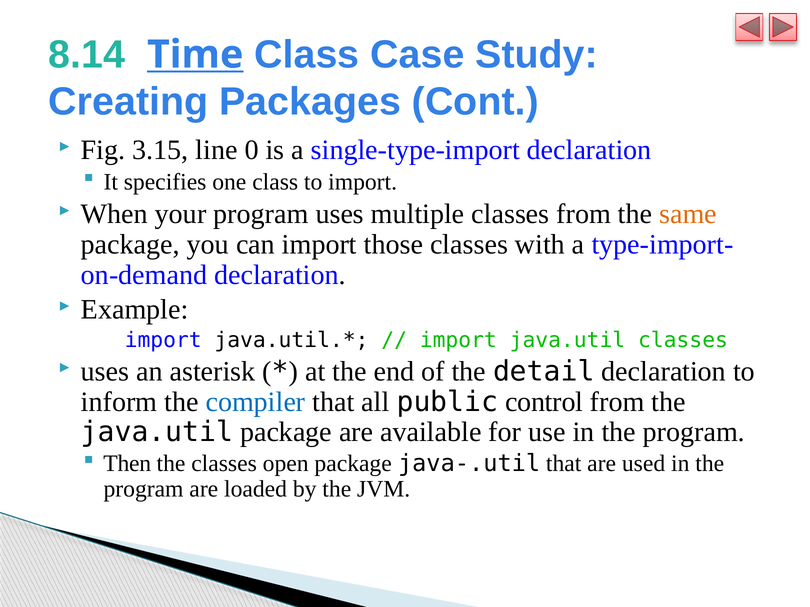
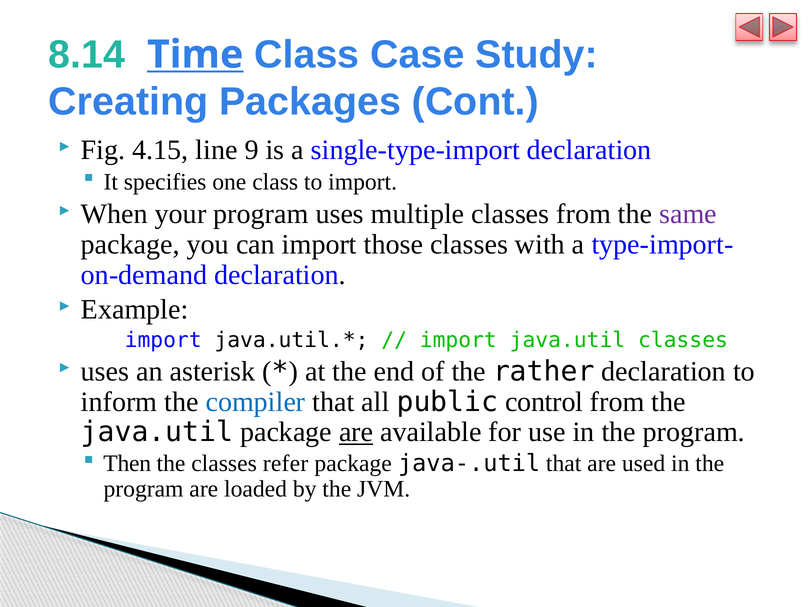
3.15: 3.15 -> 4.15
0: 0 -> 9
same colour: orange -> purple
detail: detail -> rather
are at (356, 432) underline: none -> present
open: open -> refer
